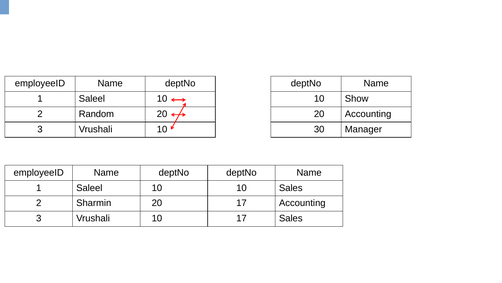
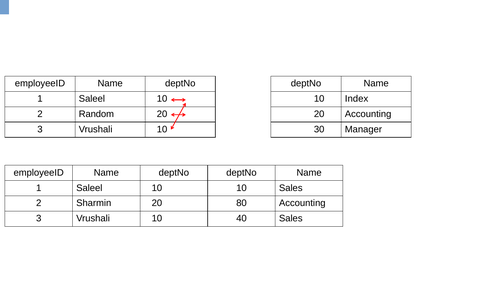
Show: Show -> Index
20 17: 17 -> 80
10 17: 17 -> 40
